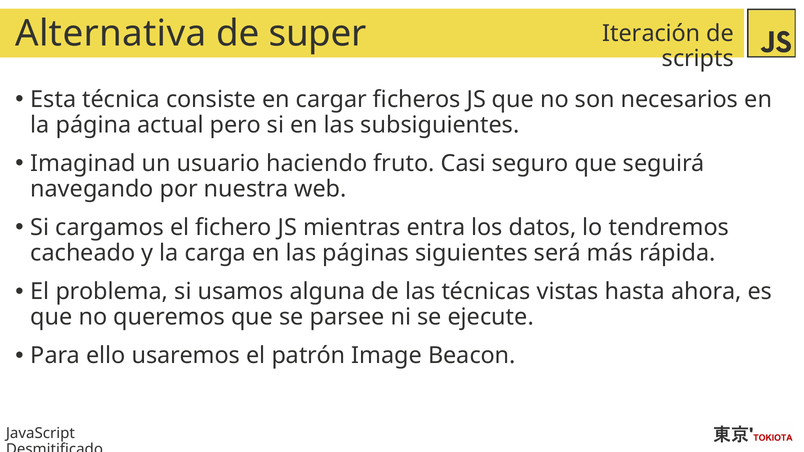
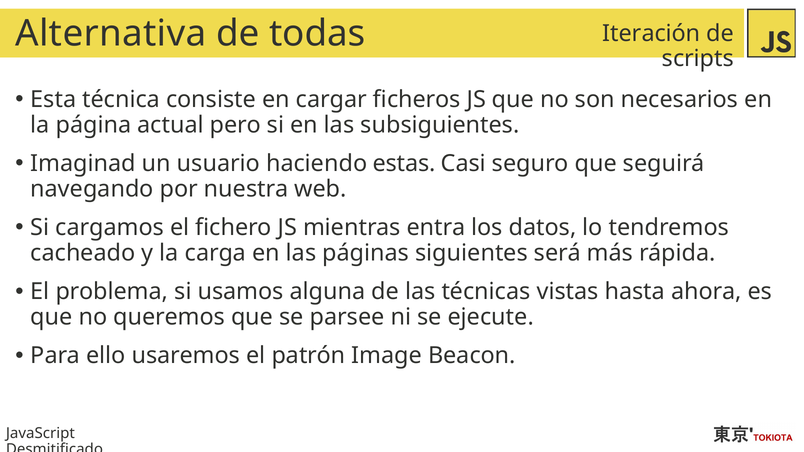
super: super -> todas
fruto: fruto -> estas
